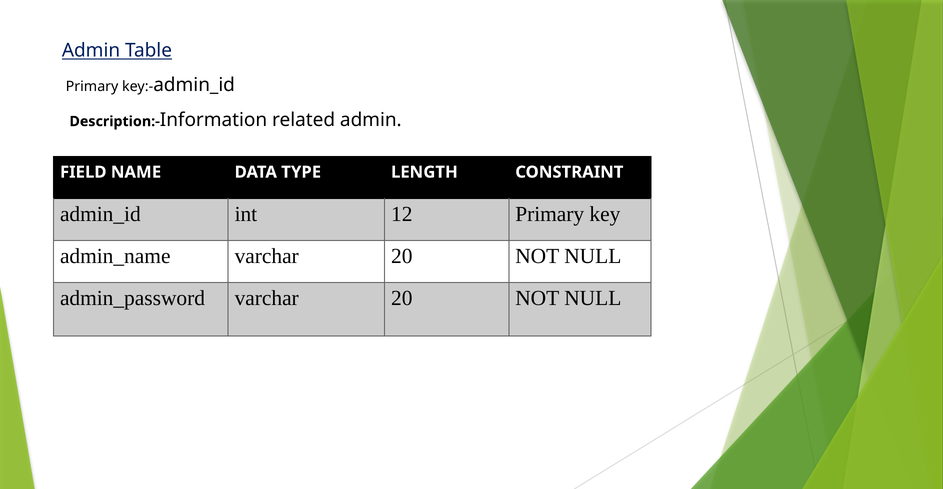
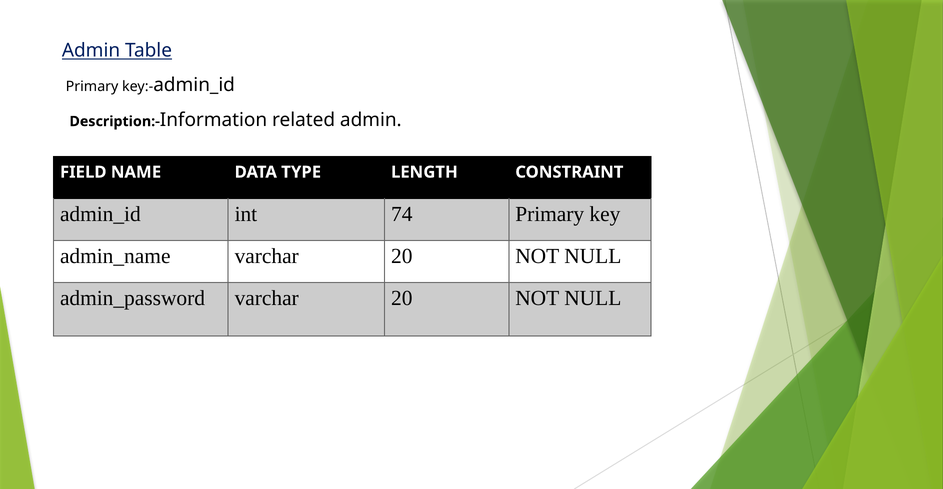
12: 12 -> 74
